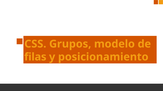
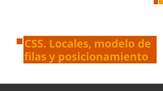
Grupos: Grupos -> Locales
